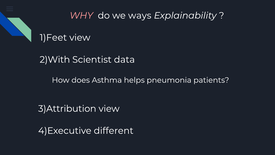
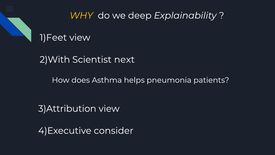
WHY colour: pink -> yellow
ways: ways -> deep
data: data -> next
different: different -> consider
